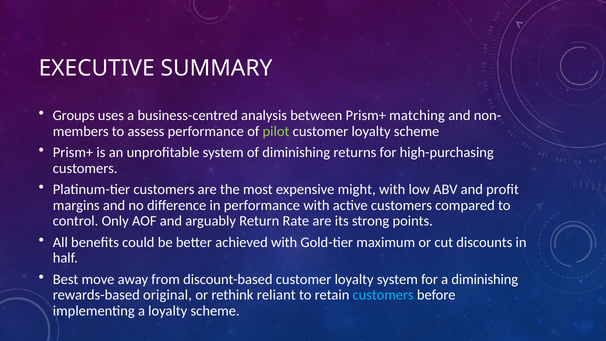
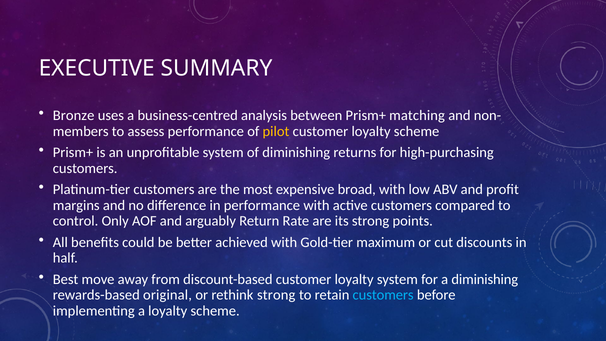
Groups: Groups -> Bronze
pilot colour: light green -> yellow
might: might -> broad
rethink reliant: reliant -> strong
